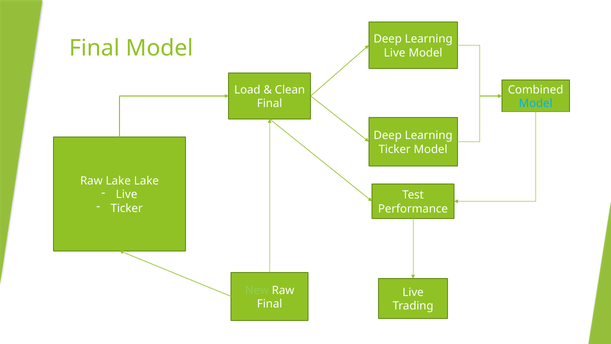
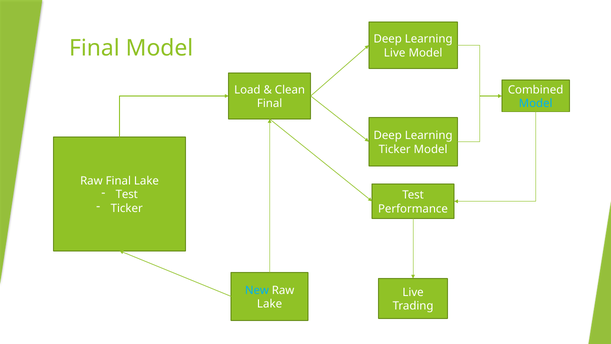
Raw Lake: Lake -> Final
Live at (127, 194): Live -> Test
New colour: light green -> light blue
Final at (270, 304): Final -> Lake
